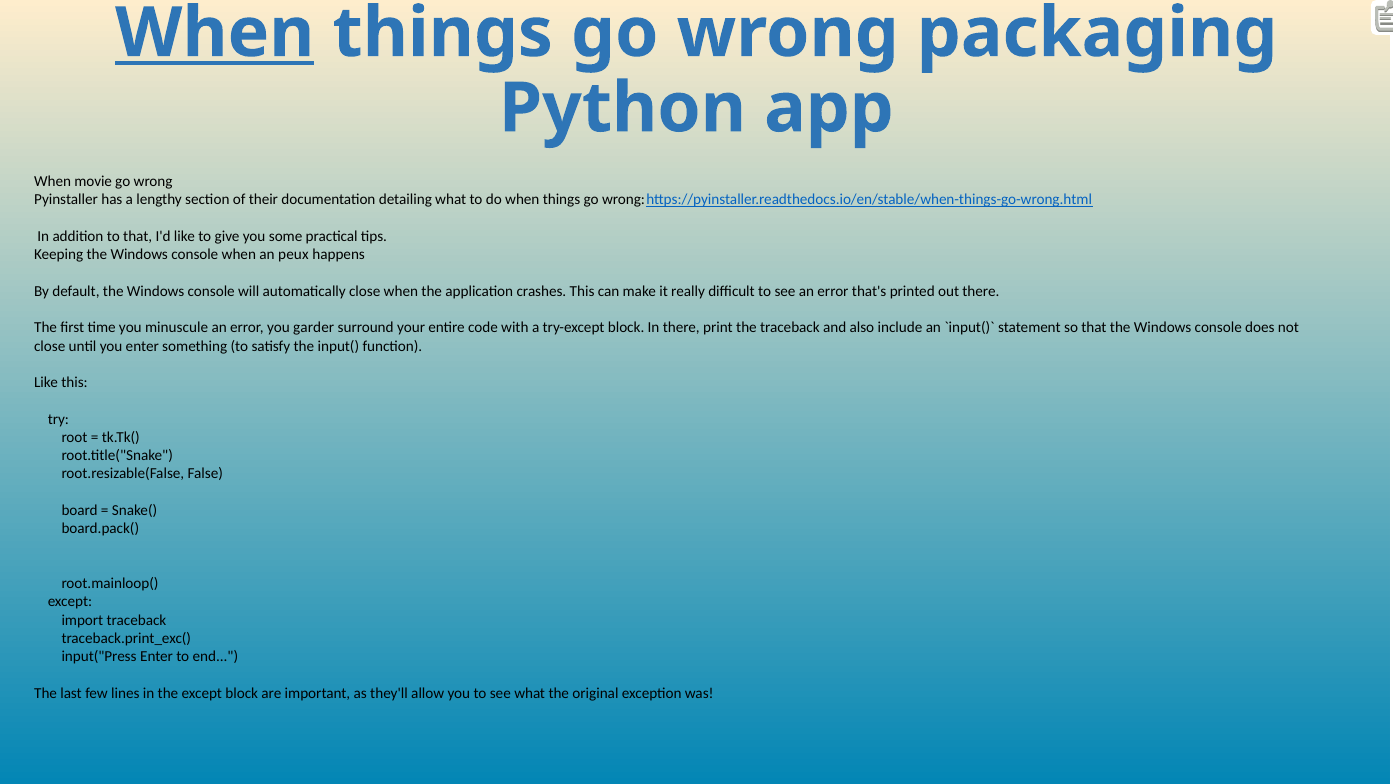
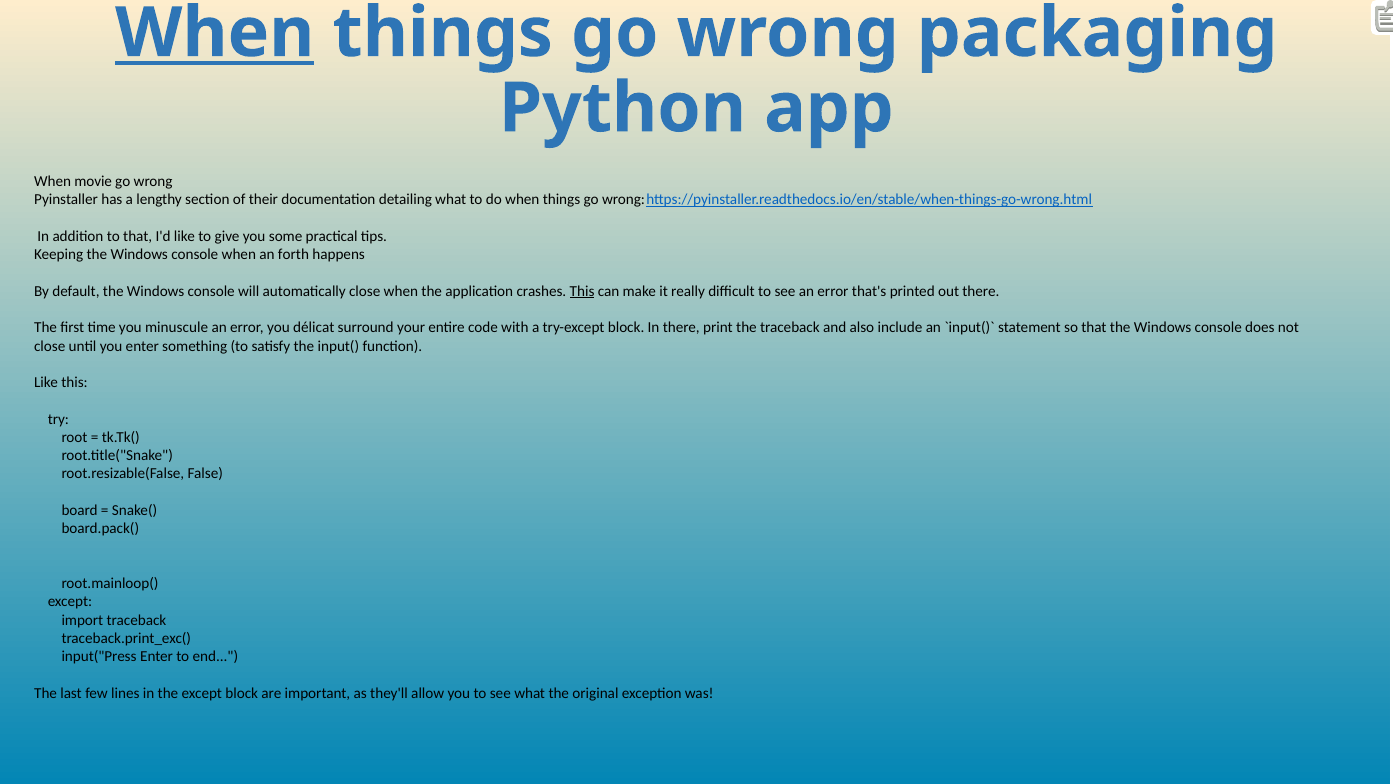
peux: peux -> forth
This at (582, 291) underline: none -> present
garder: garder -> délicat
